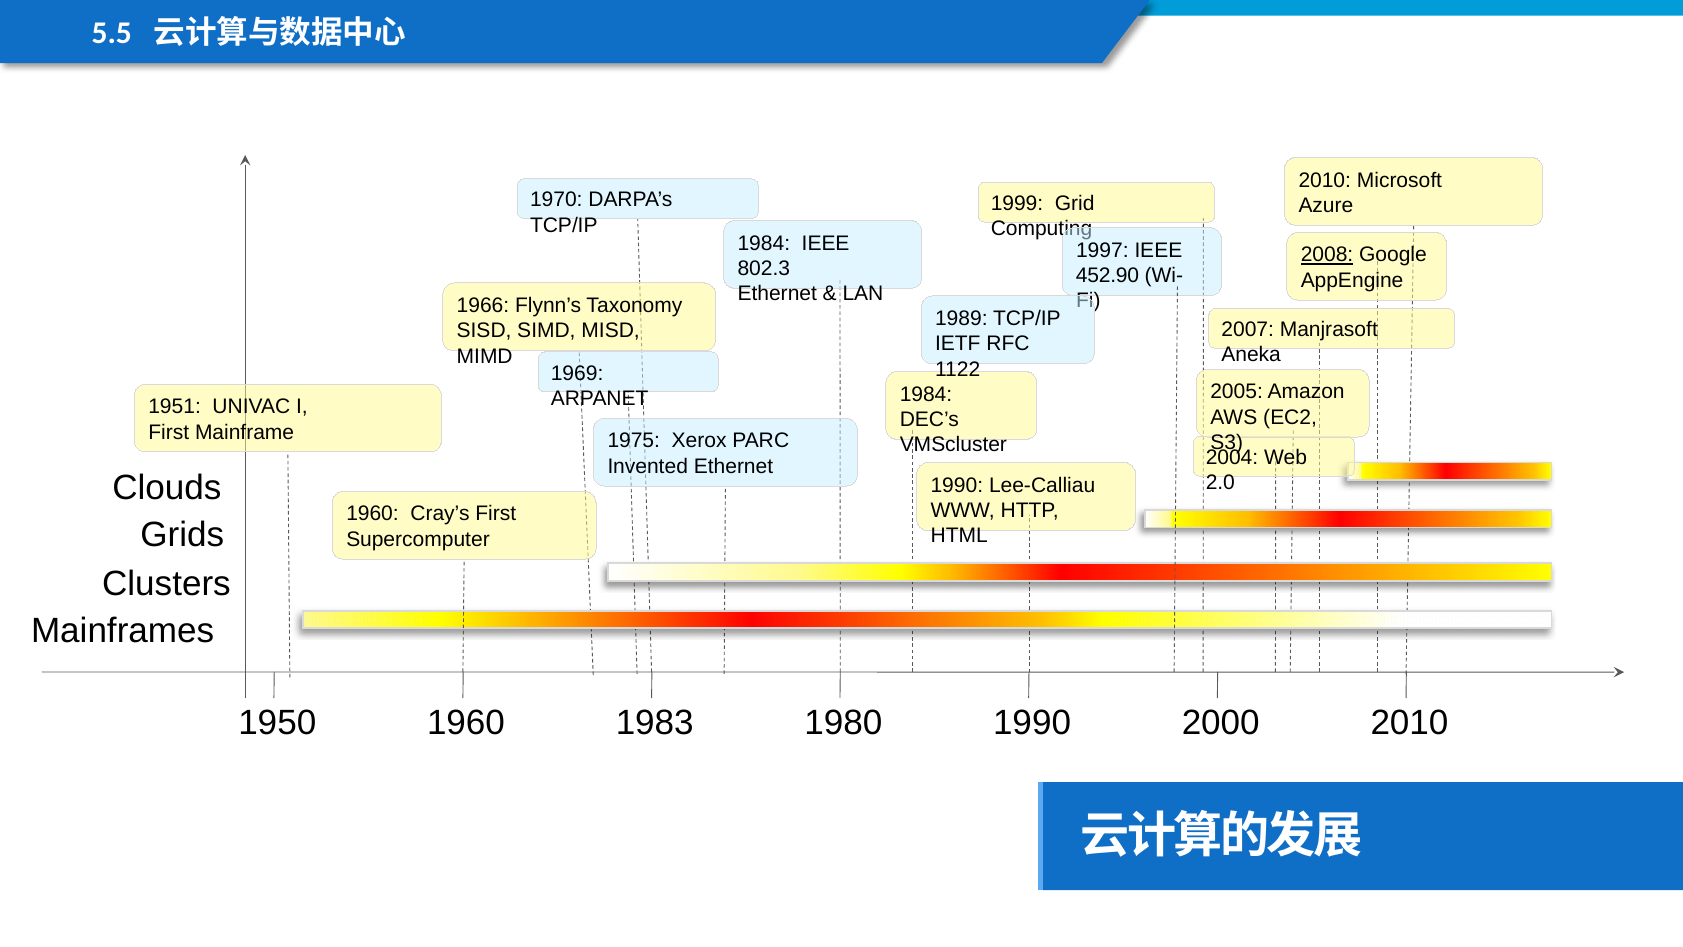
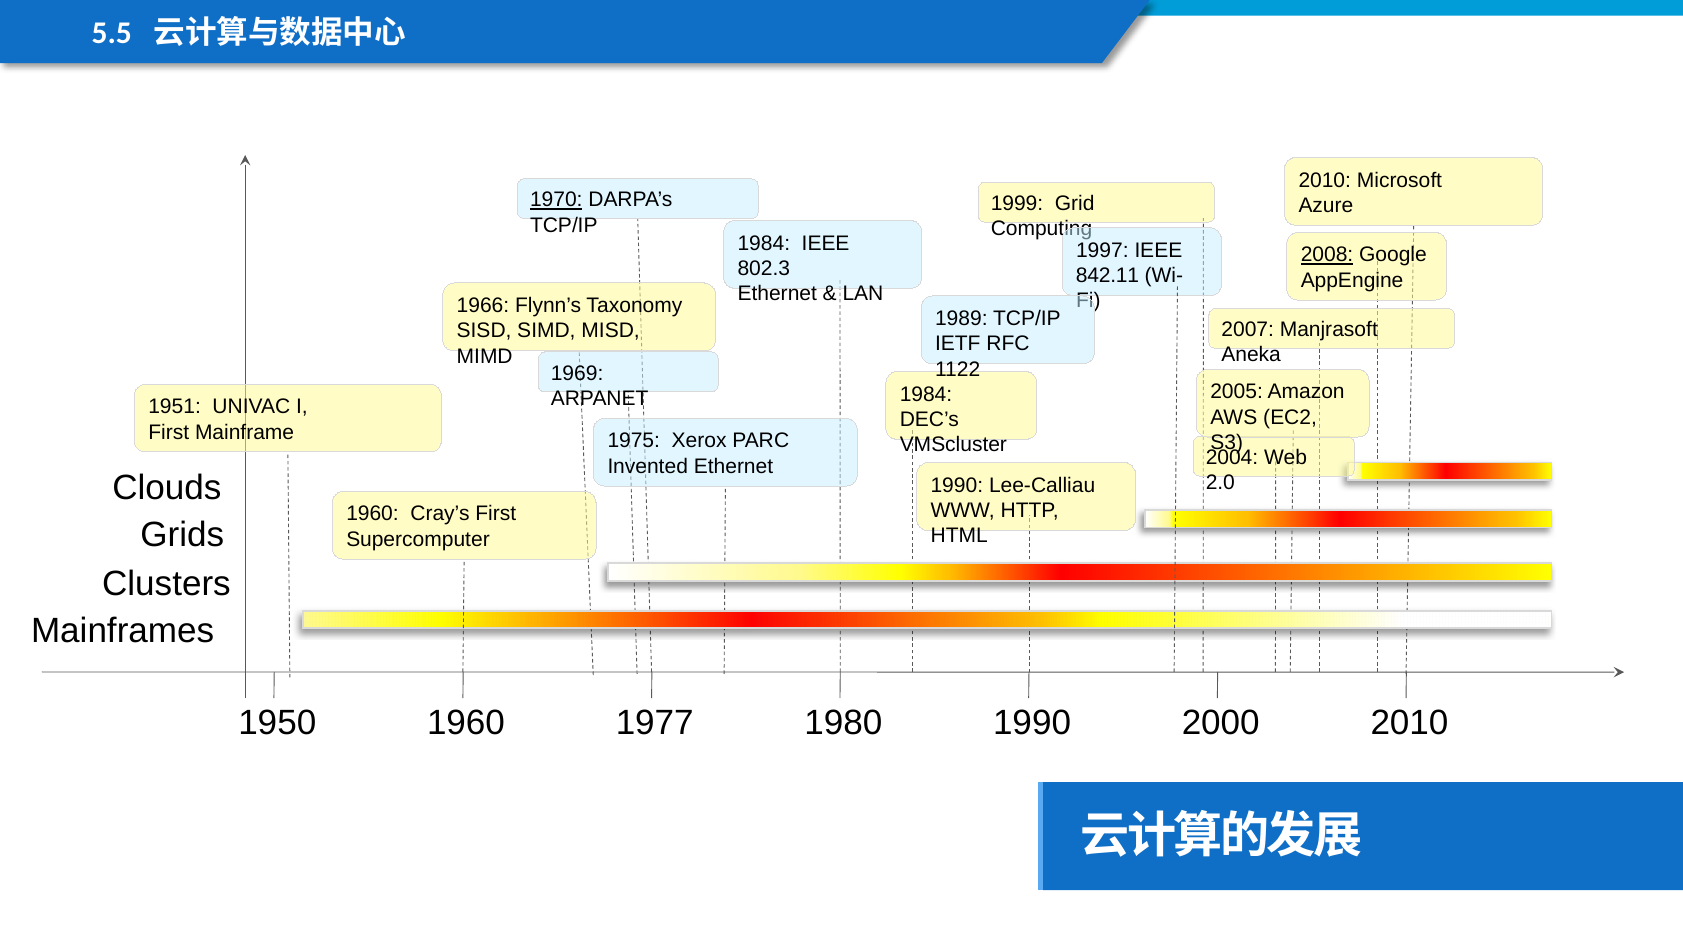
1970 underline: none -> present
452.90: 452.90 -> 842.11
1983: 1983 -> 1977
